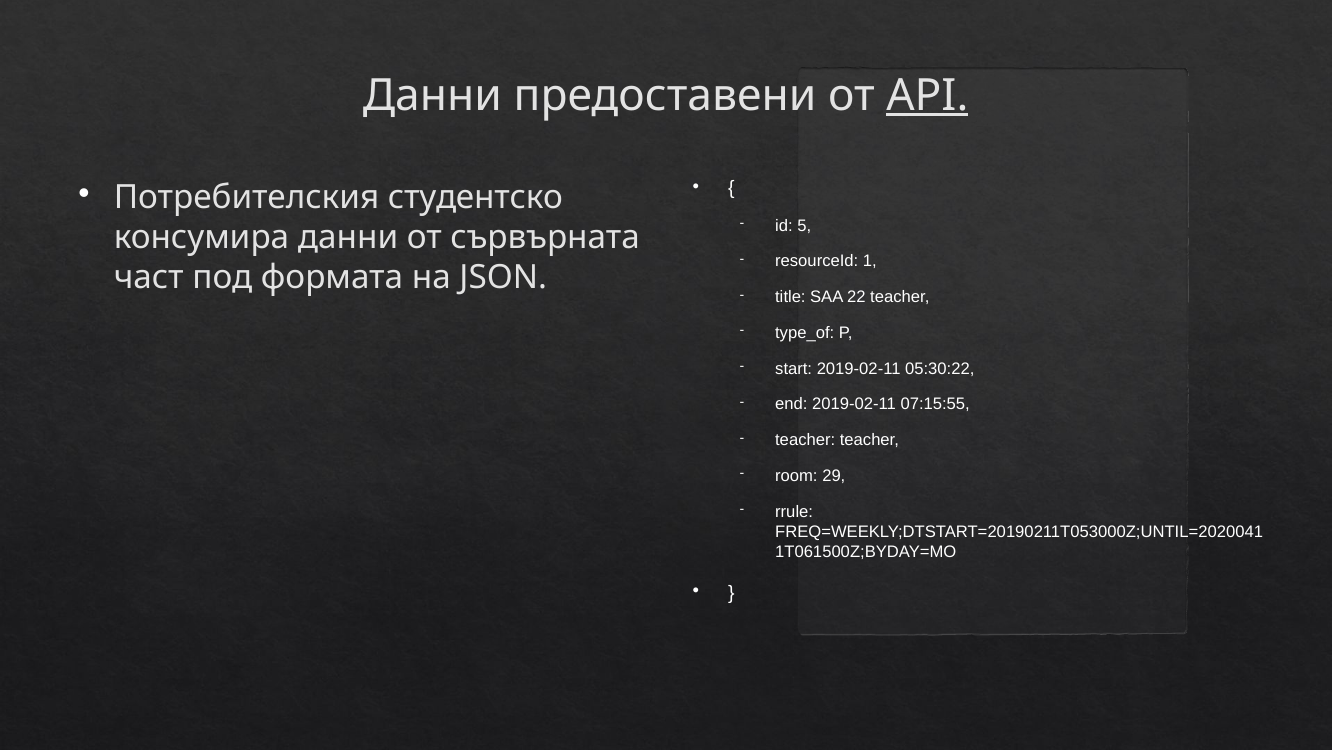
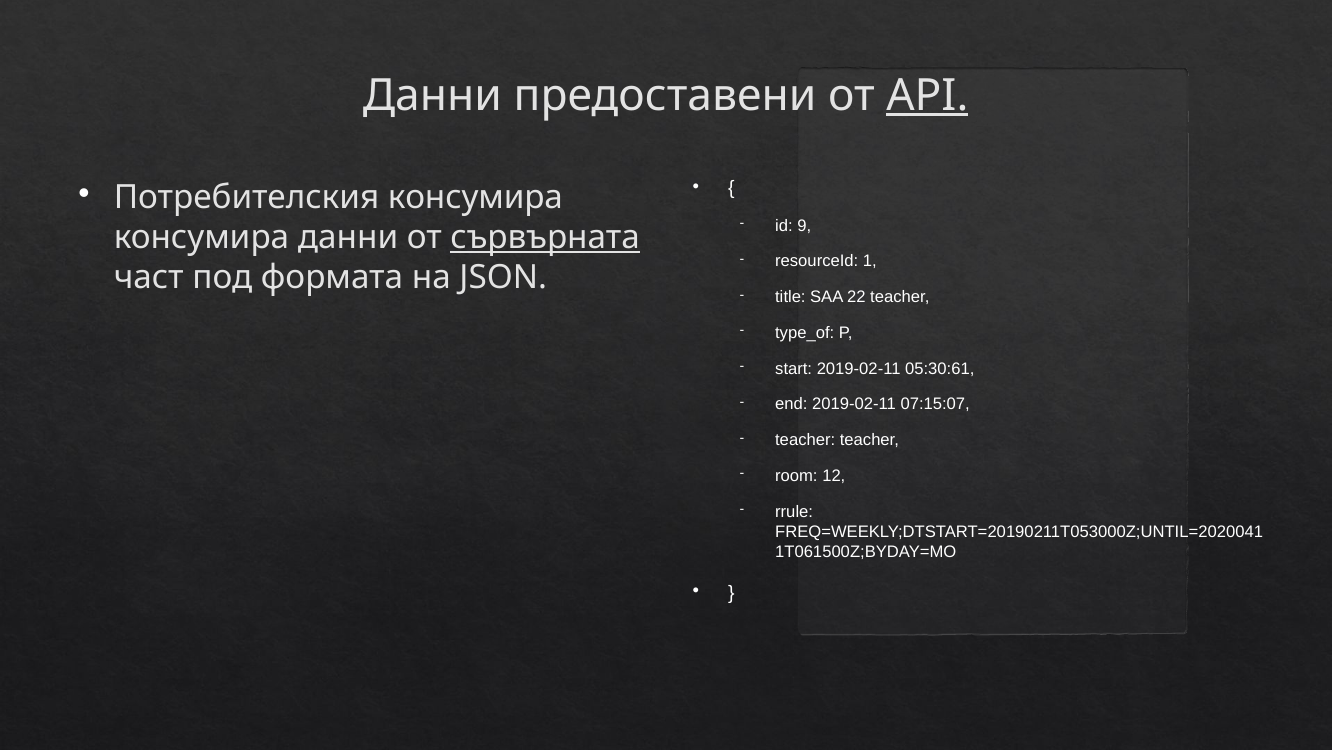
Потребителския студентско: студентско -> консумира
5: 5 -> 9
сървърната underline: none -> present
05:30:22: 05:30:22 -> 05:30:61
07:15:55: 07:15:55 -> 07:15:07
29: 29 -> 12
